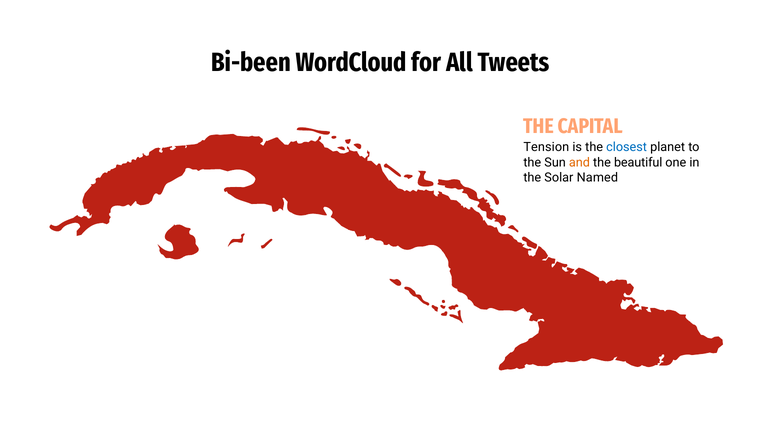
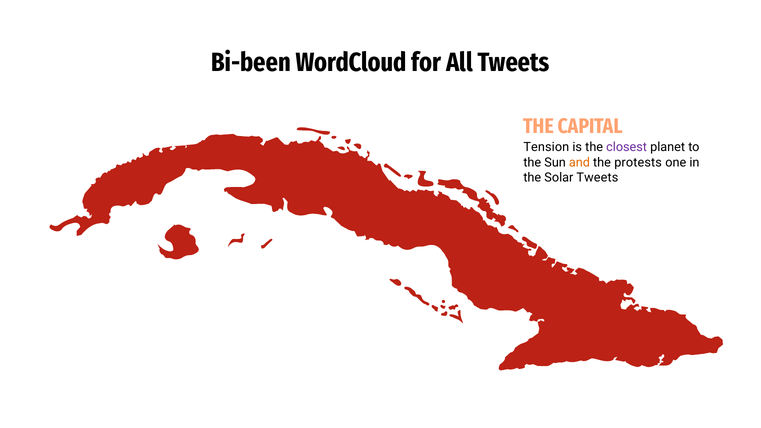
closest colour: blue -> purple
beautiful: beautiful -> protests
Solar Named: Named -> Tweets
